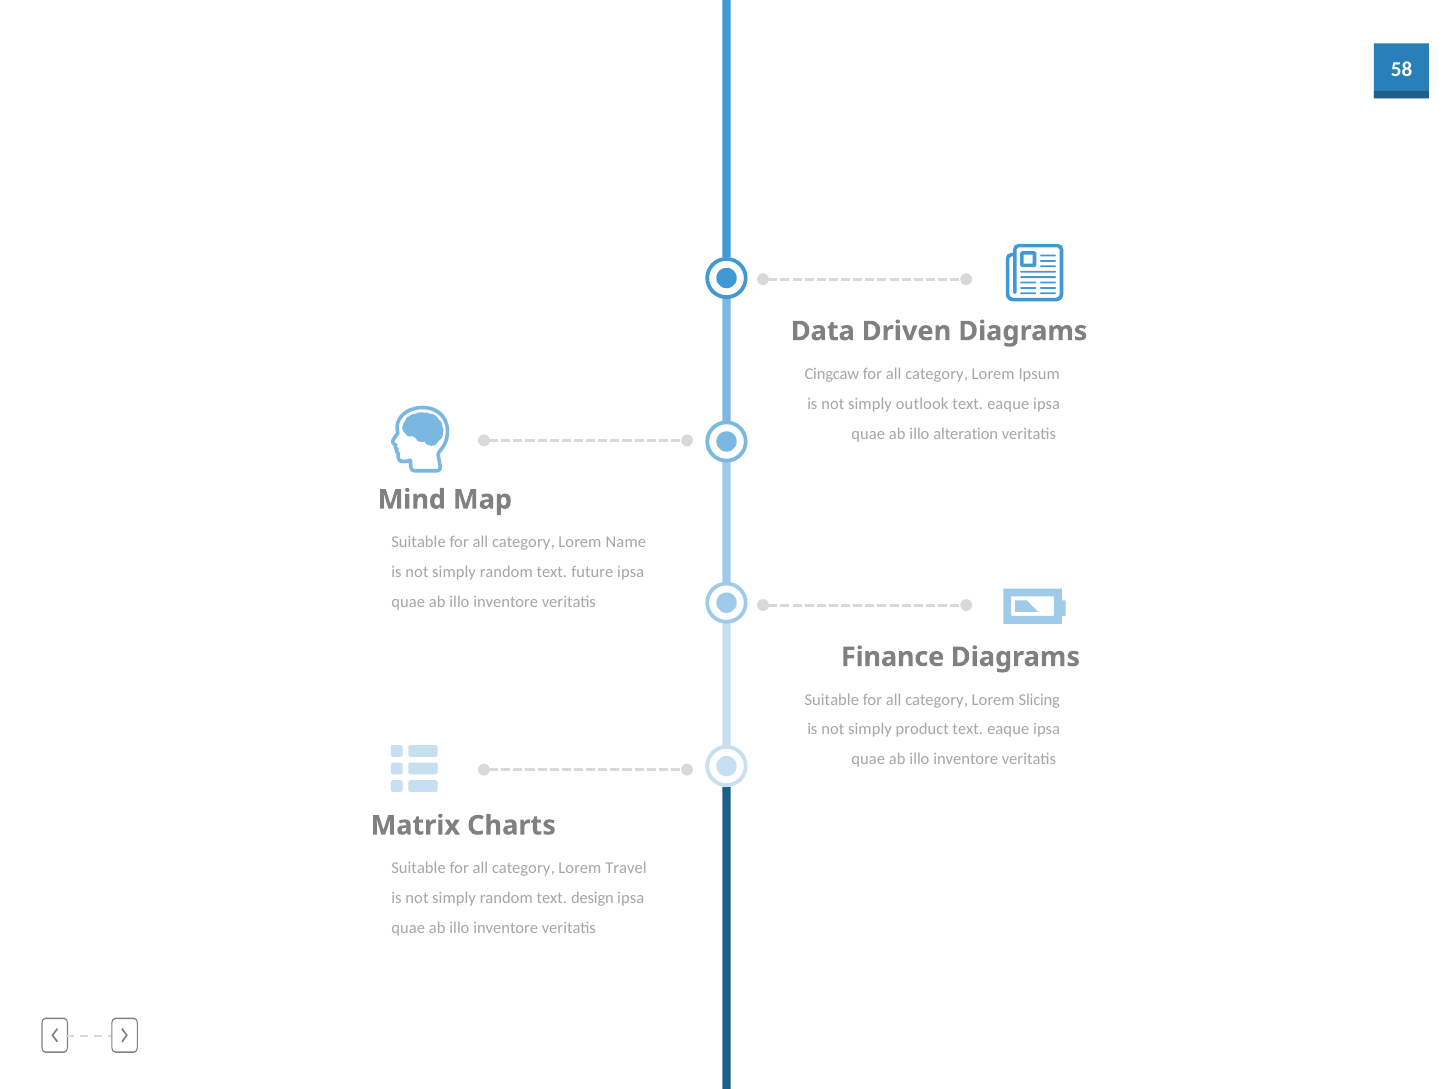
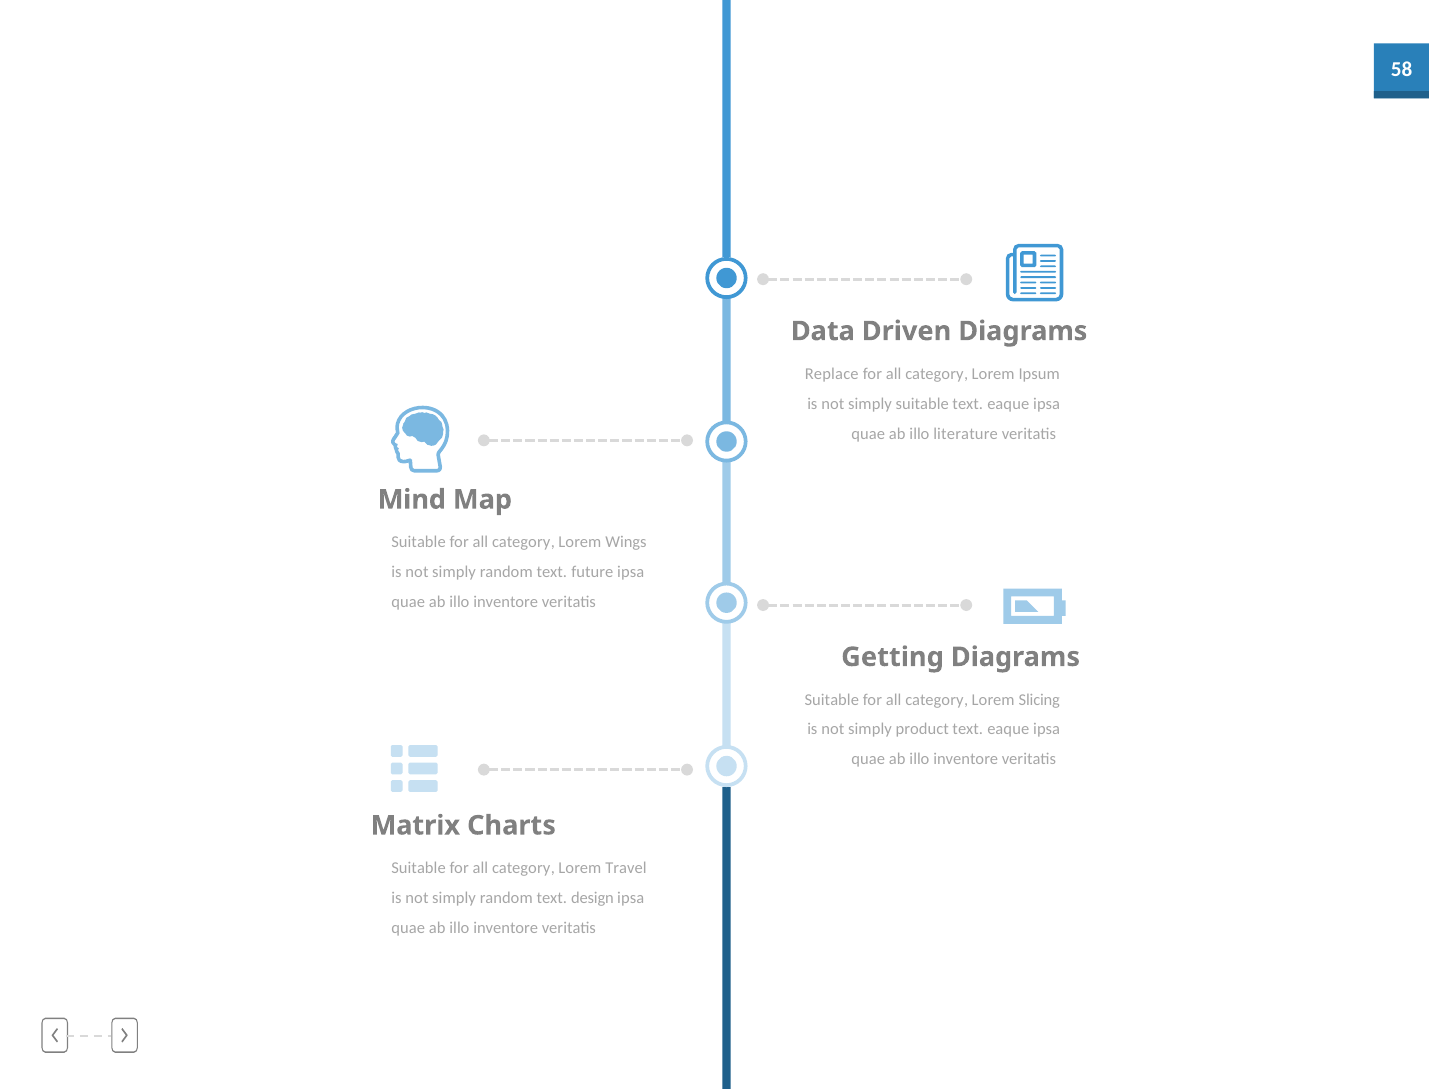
Cingcaw: Cingcaw -> Replace
simply outlook: outlook -> suitable
alteration: alteration -> literature
Name: Name -> Wings
Finance: Finance -> Getting
